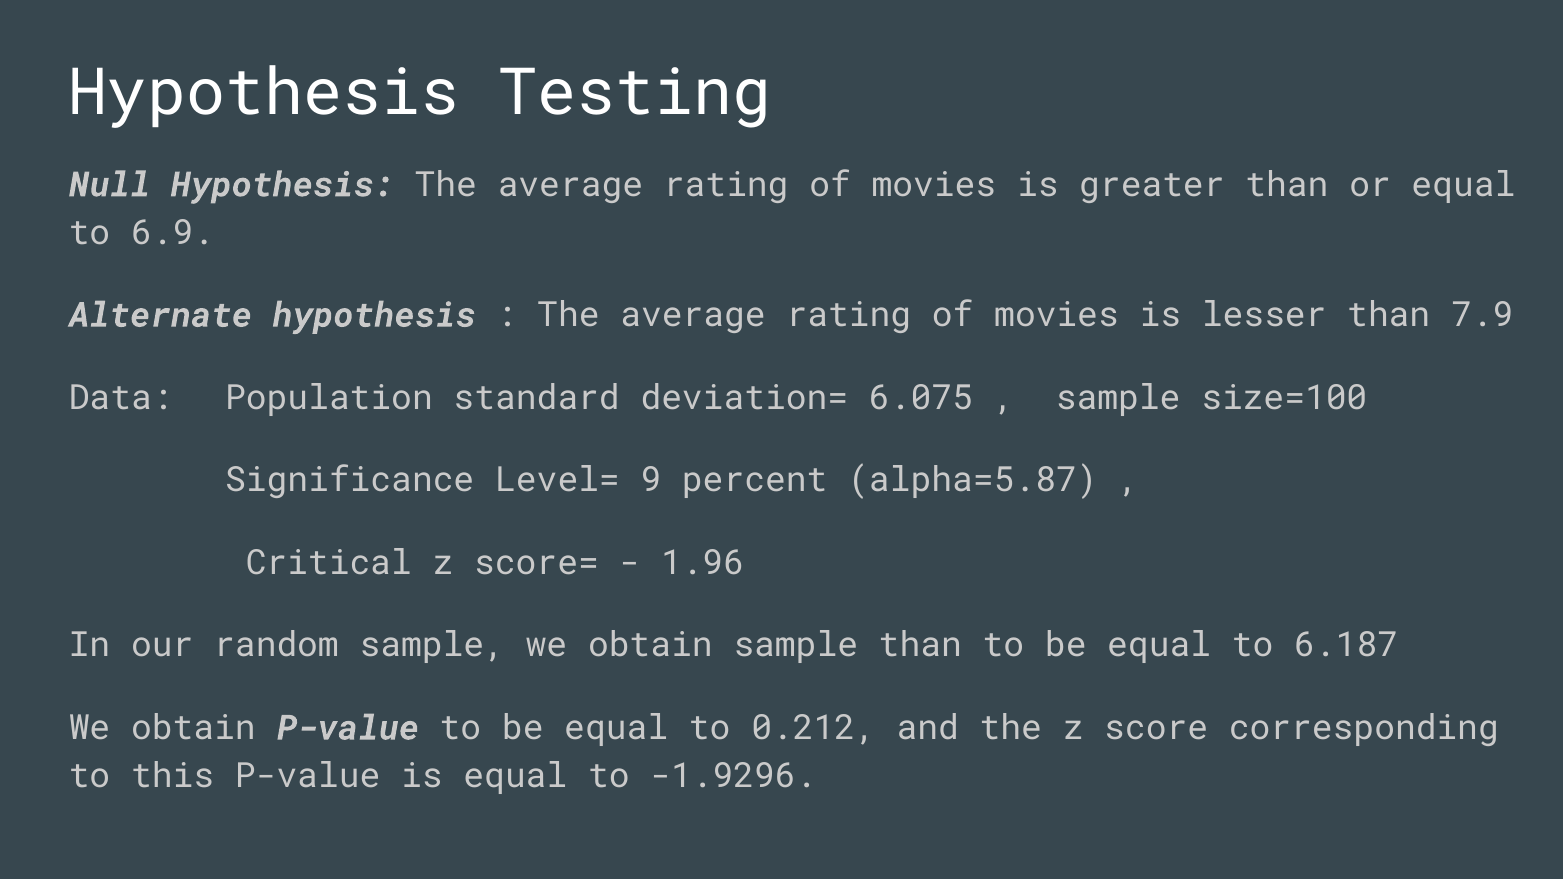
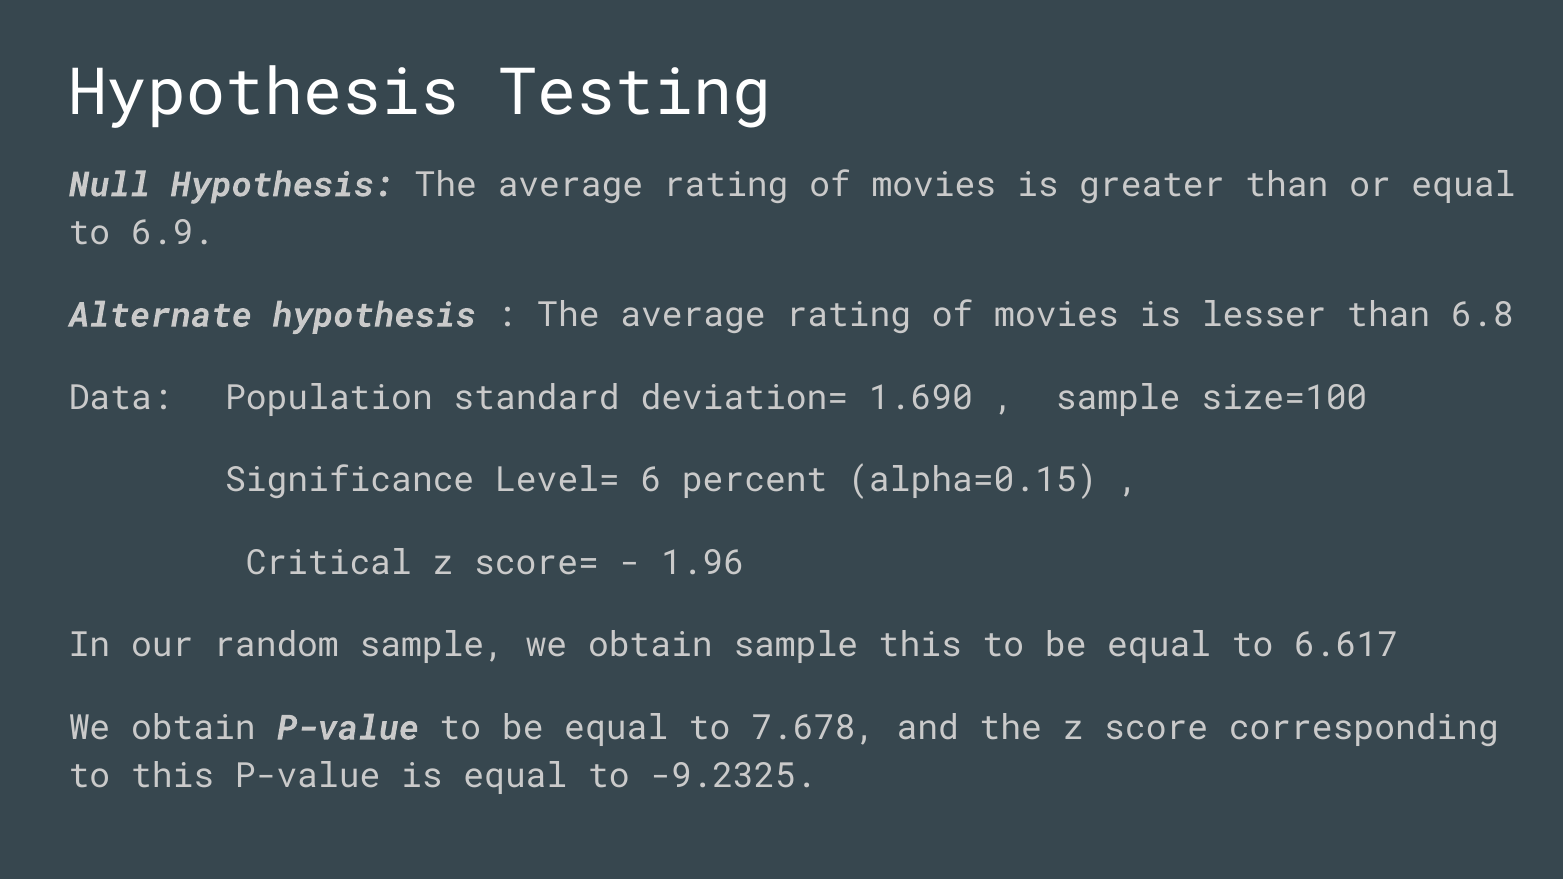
7.9: 7.9 -> 6.8
6.075: 6.075 -> 1.690
9: 9 -> 6
alpha=5.87: alpha=5.87 -> alpha=0.15
sample than: than -> this
6.187: 6.187 -> 6.617
0.212: 0.212 -> 7.678
-1.9296: -1.9296 -> -9.2325
